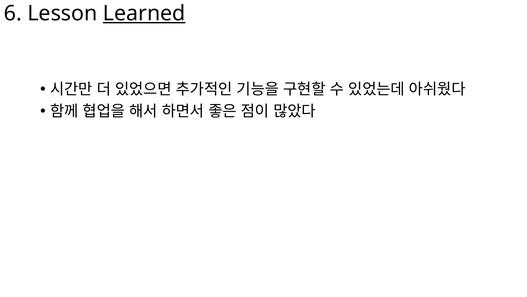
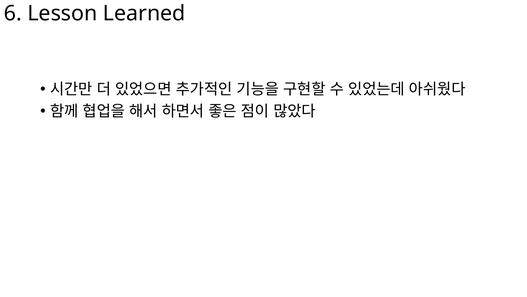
Learned underline: present -> none
